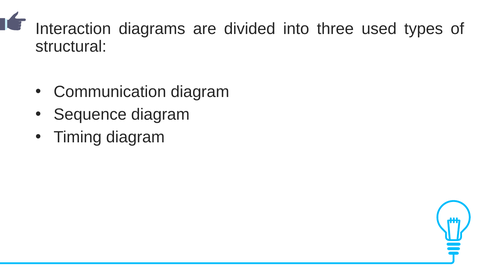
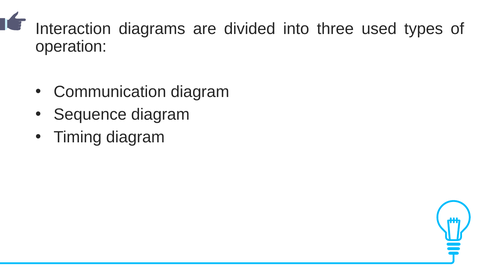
structural: structural -> operation
